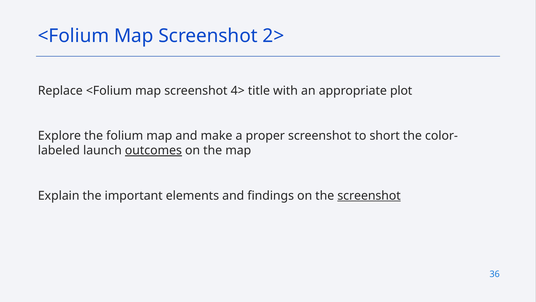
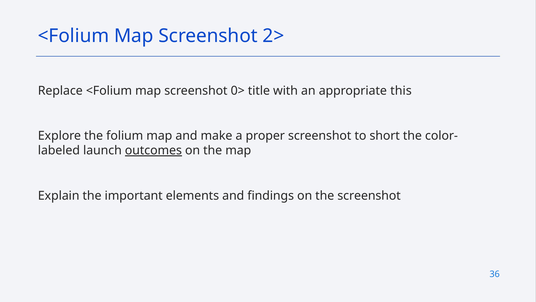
4>: 4> -> 0>
plot: plot -> this
screenshot at (369, 195) underline: present -> none
